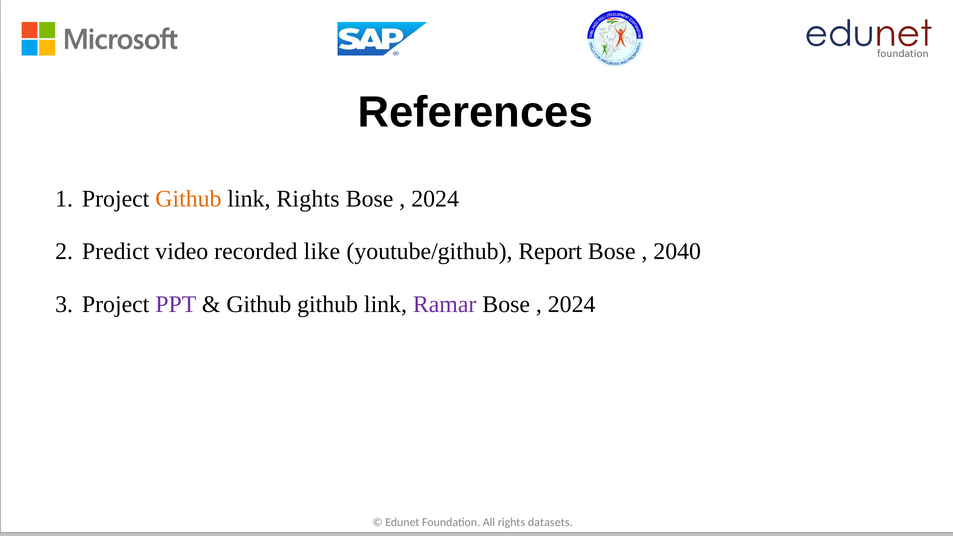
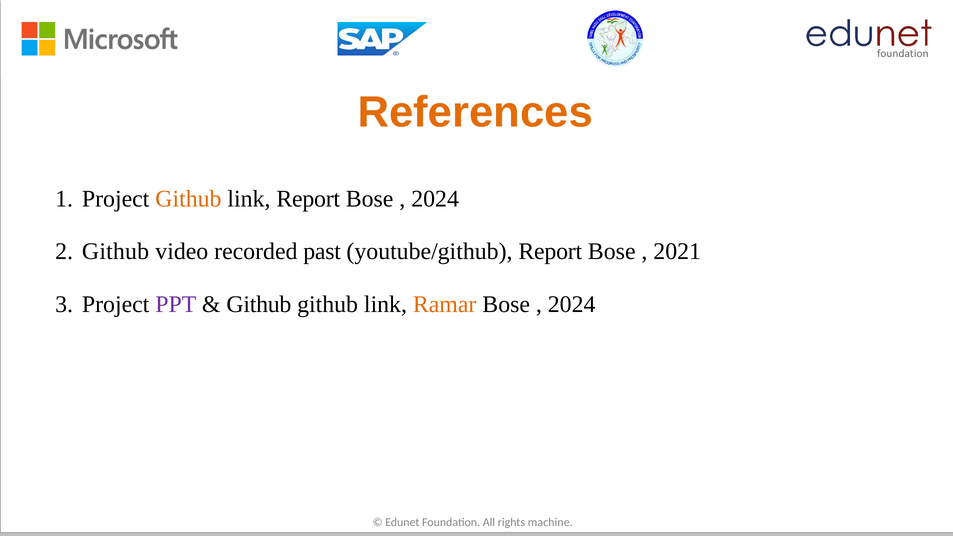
References colour: black -> orange
link Rights: Rights -> Report
Predict at (116, 252): Predict -> Github
like: like -> past
2040: 2040 -> 2021
Ramar colour: purple -> orange
datasets: datasets -> machine
